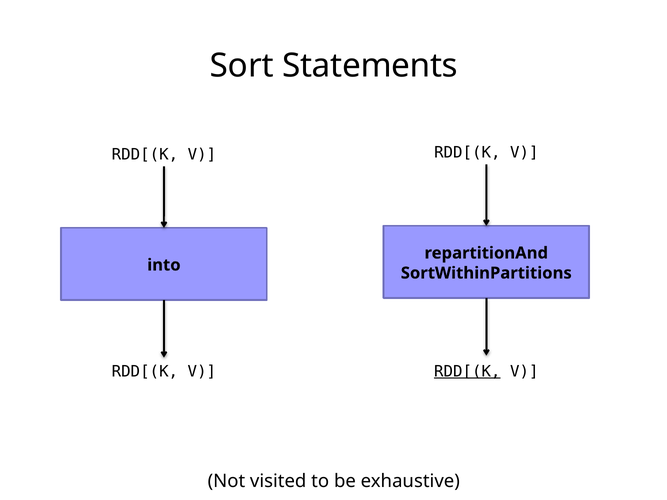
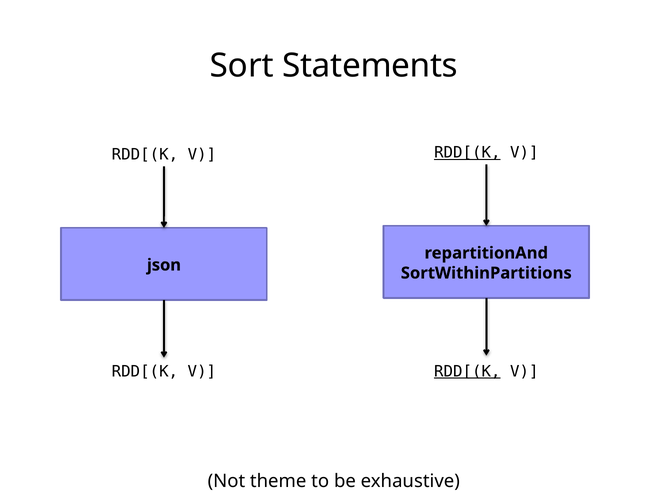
RDD[(K at (467, 153) underline: none -> present
into: into -> json
visited: visited -> theme
